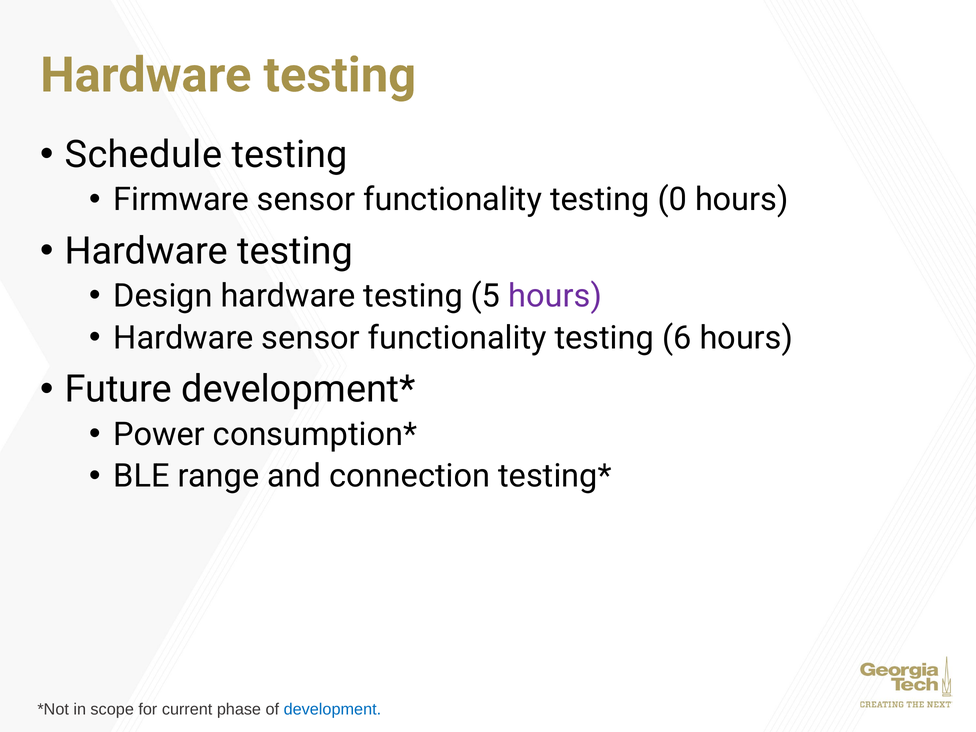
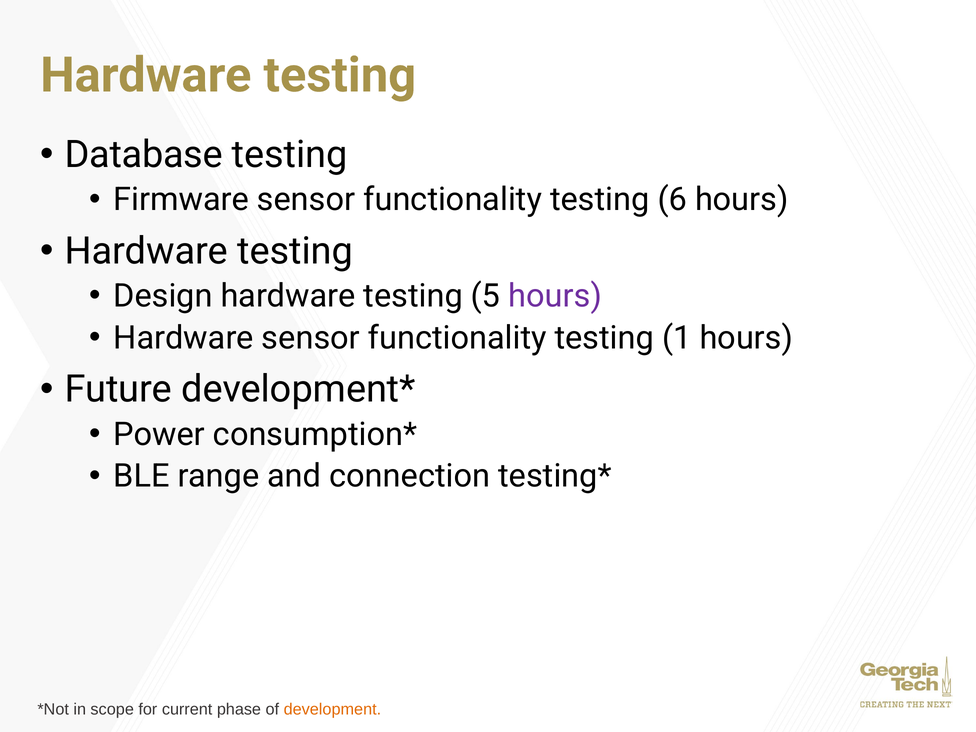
Schedule: Schedule -> Database
0: 0 -> 6
6: 6 -> 1
development colour: blue -> orange
